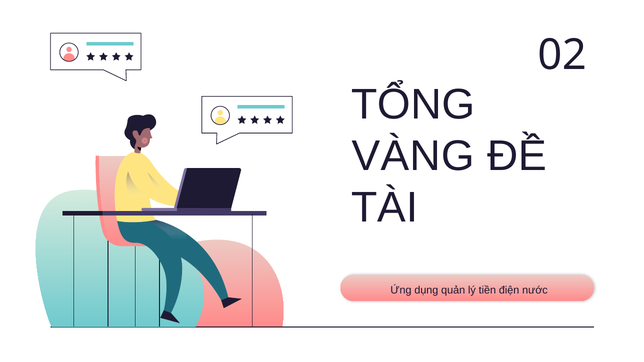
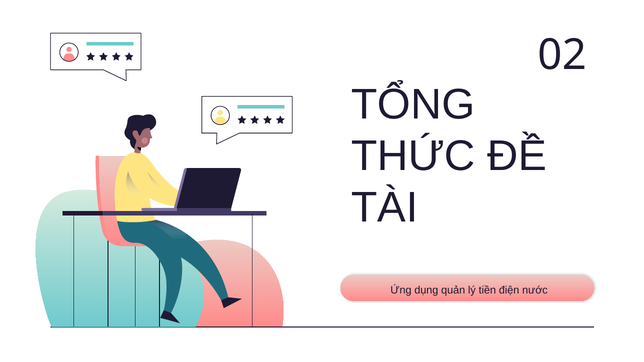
VÀNG: VÀNG -> THỨC
